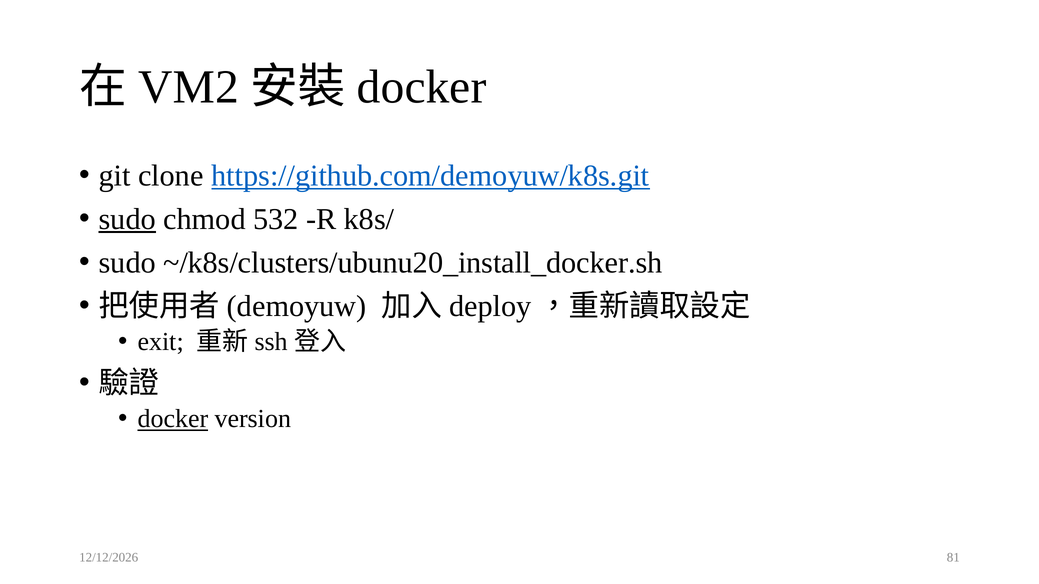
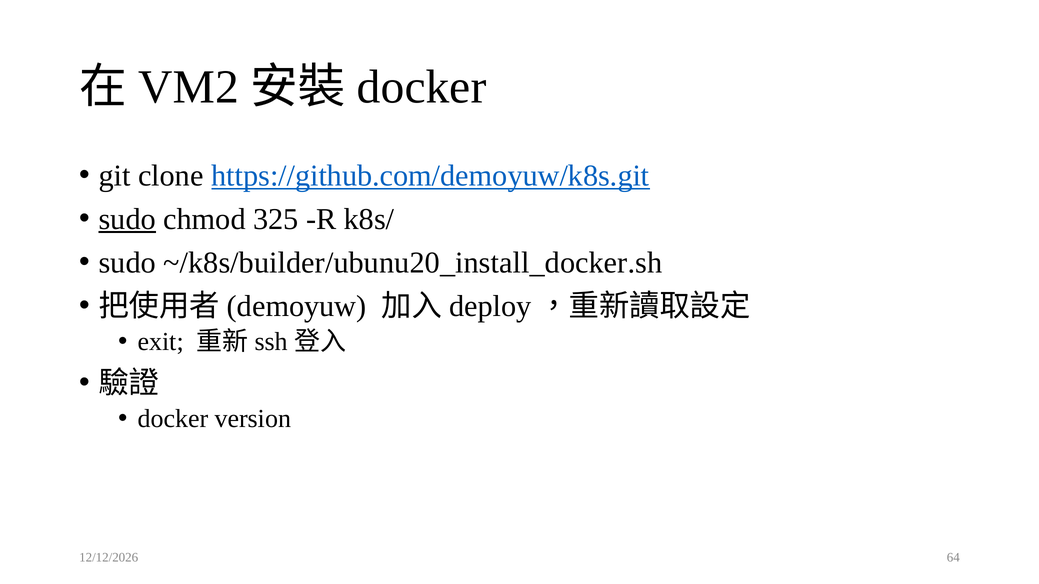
532: 532 -> 325
~/k8s/clusters/ubunu20_install_docker.sh: ~/k8s/clusters/ubunu20_install_docker.sh -> ~/k8s/builder/ubunu20_install_docker.sh
docker at (173, 419) underline: present -> none
81: 81 -> 64
